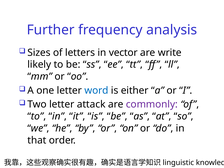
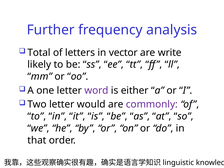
Sizes: Sizes -> Total
word colour: blue -> purple
attack: attack -> would
